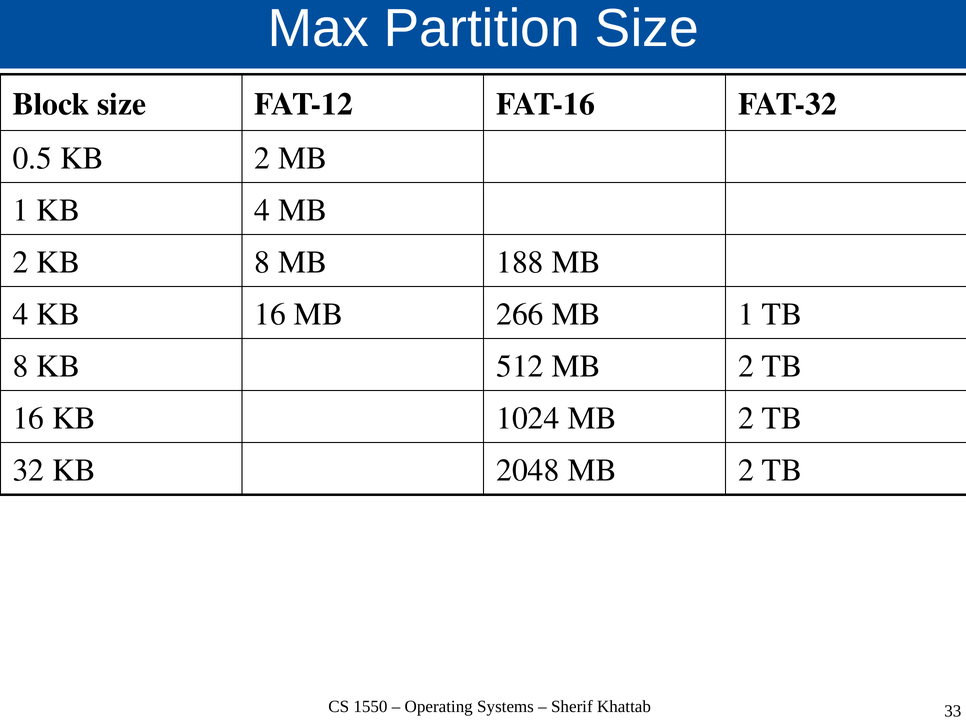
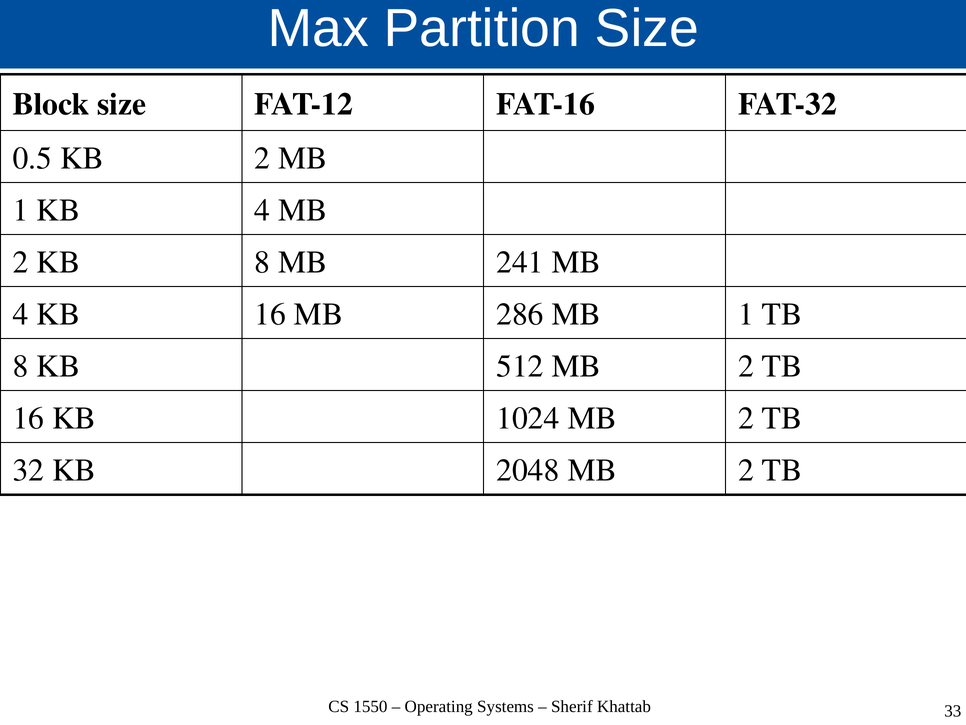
188: 188 -> 241
266: 266 -> 286
